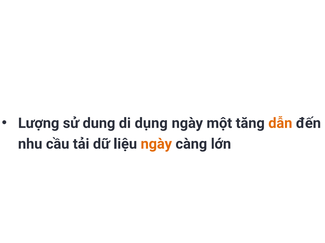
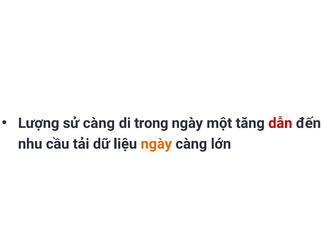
sử dung: dung -> càng
dụng: dụng -> trong
dẫn colour: orange -> red
